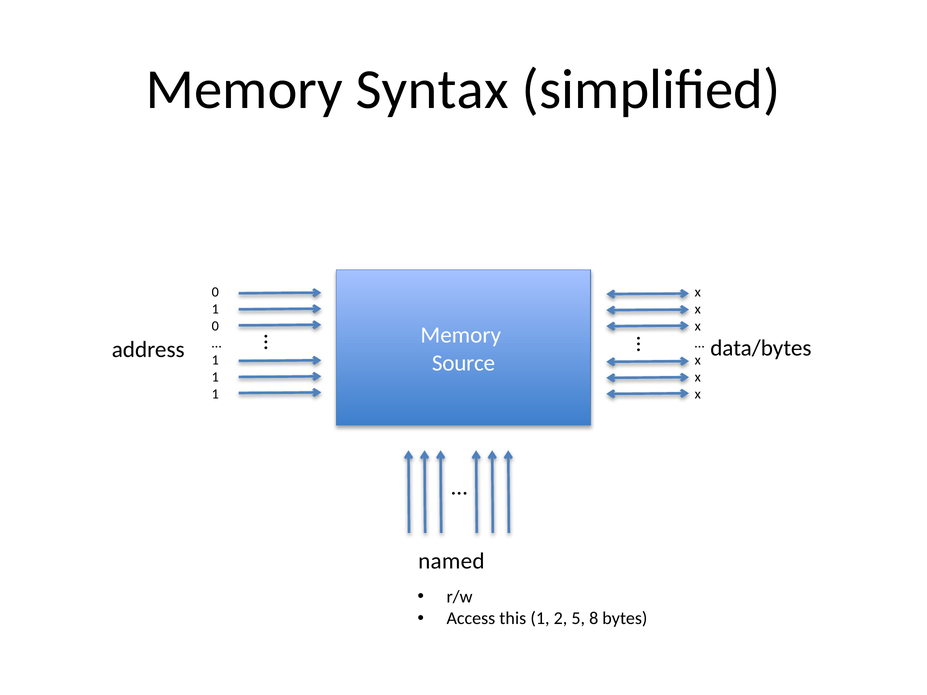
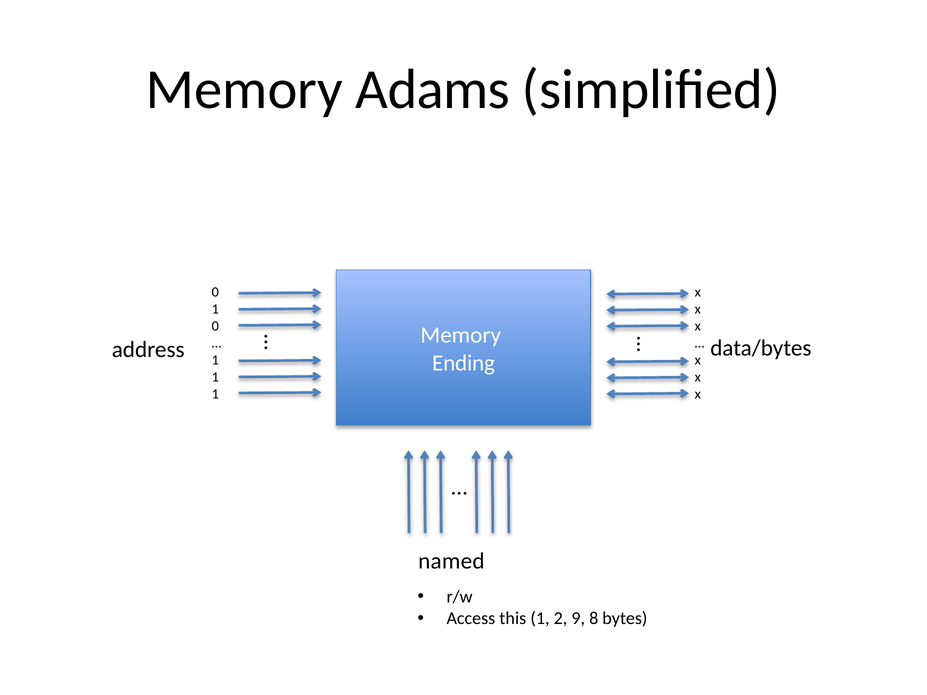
Syntax: Syntax -> Adams
Source: Source -> Ending
5: 5 -> 9
